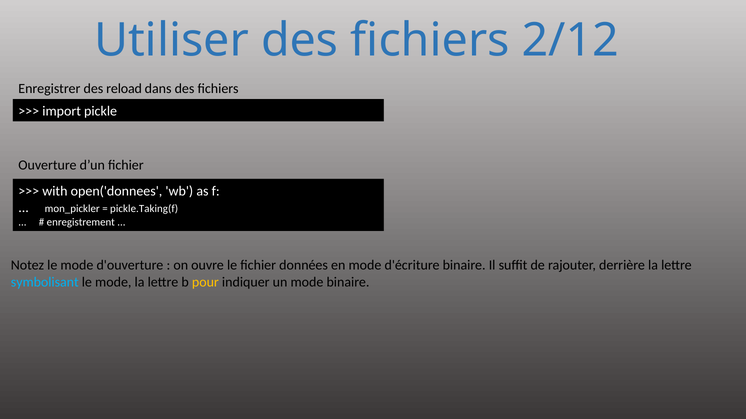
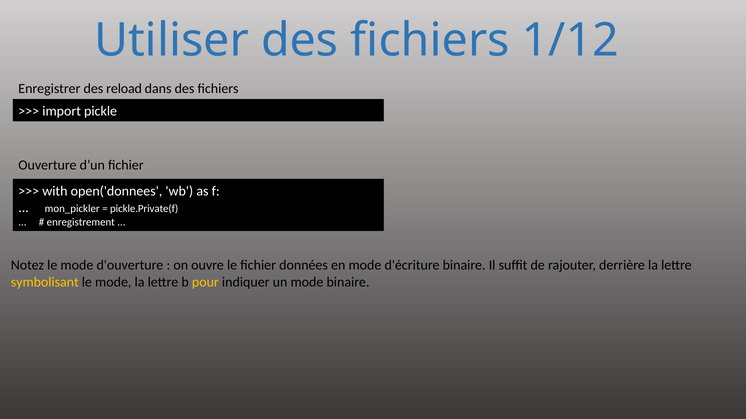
2/12: 2/12 -> 1/12
pickle.Taking(f: pickle.Taking(f -> pickle.Private(f
symbolisant colour: light blue -> yellow
